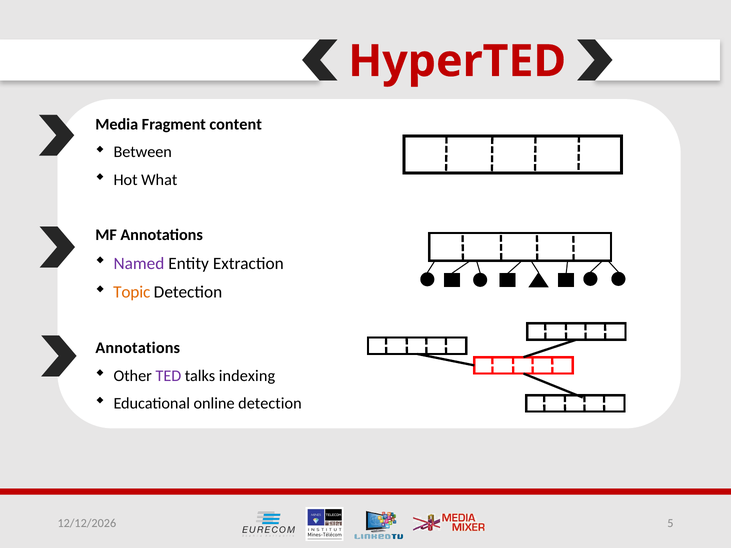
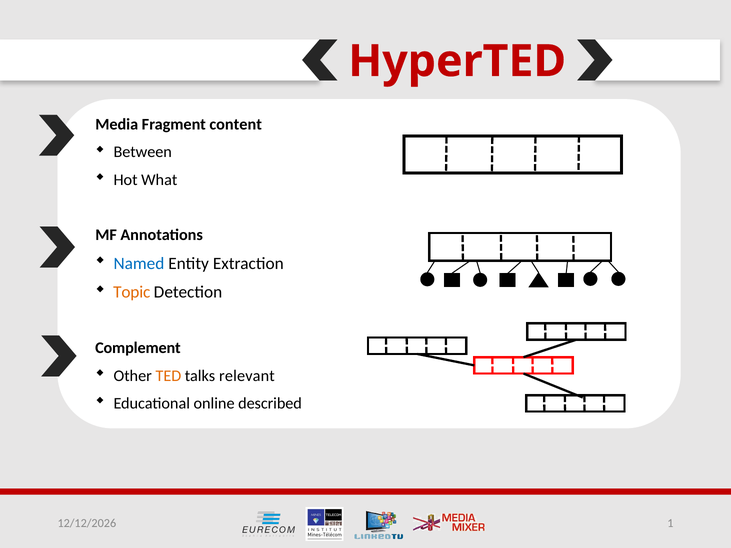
Named colour: purple -> blue
Annotations at (138, 348): Annotations -> Complement
TED colour: purple -> orange
indexing: indexing -> relevant
online detection: detection -> described
5: 5 -> 1
